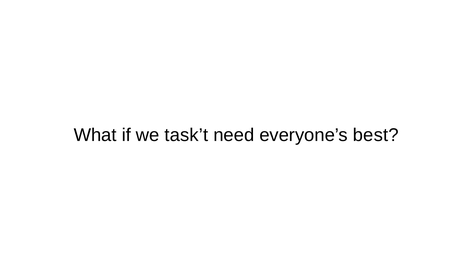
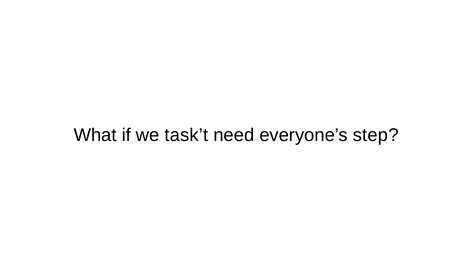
best: best -> step
